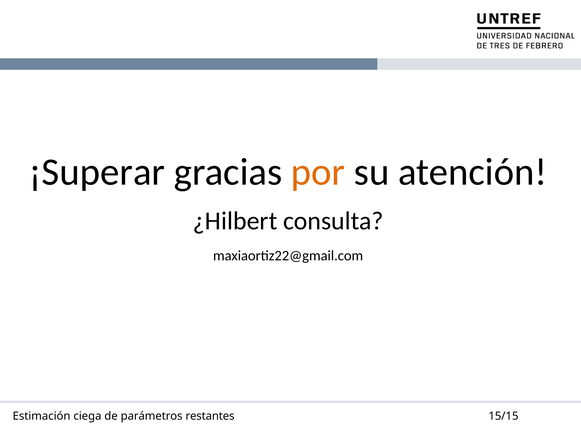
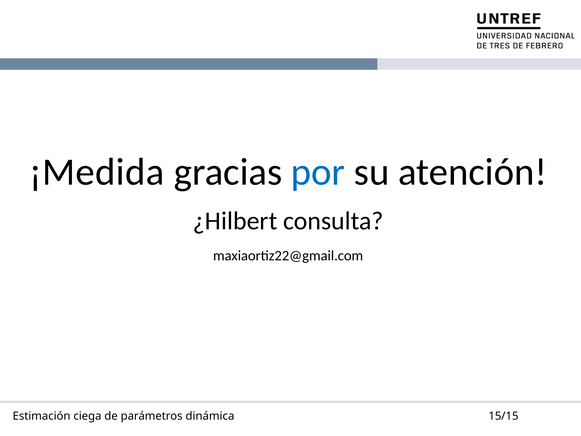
¡Superar: ¡Superar -> ¡Medida
por colour: orange -> blue
restantes: restantes -> dinámica
